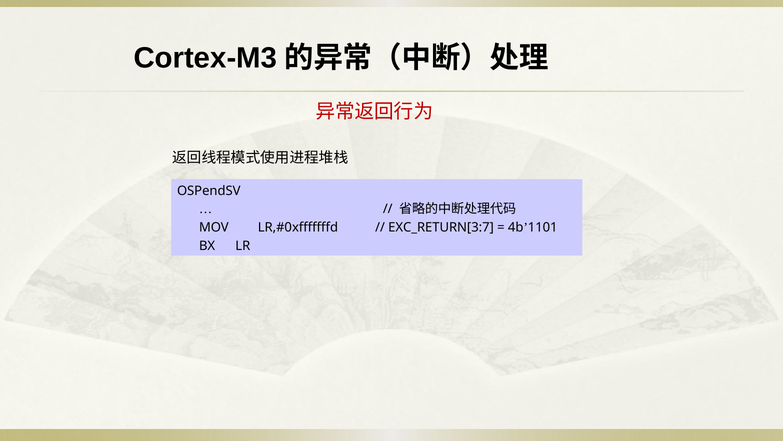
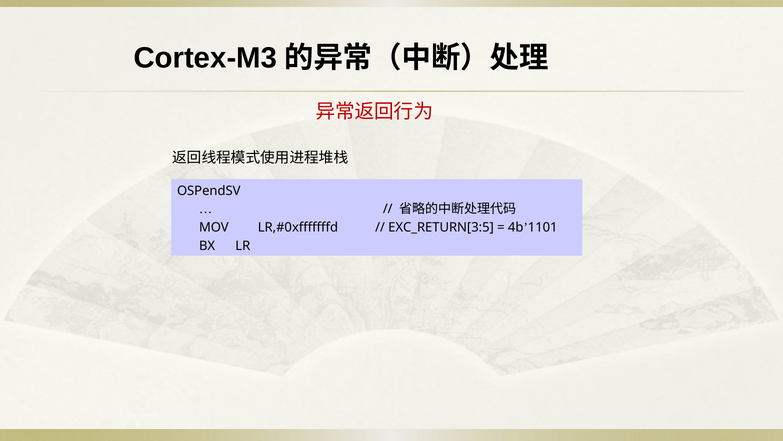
EXC_RETURN[3:7: EXC_RETURN[3:7 -> EXC_RETURN[3:5
